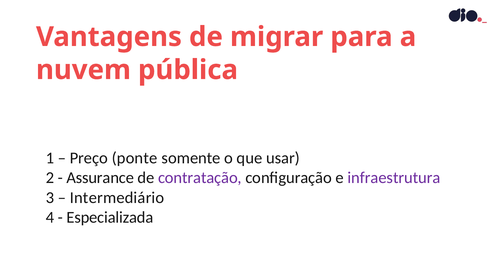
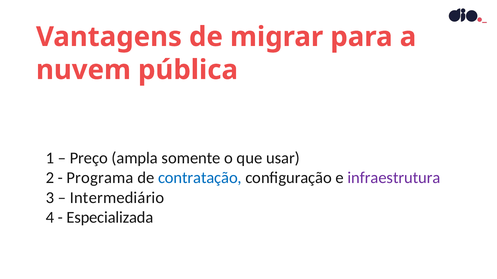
ponte: ponte -> ampla
Assurance: Assurance -> Programa
contratação colour: purple -> blue
